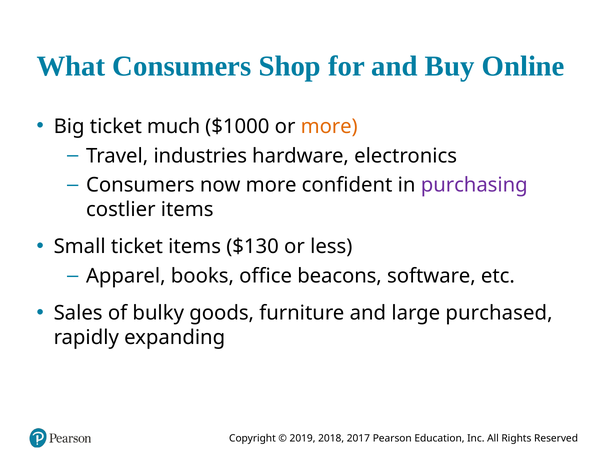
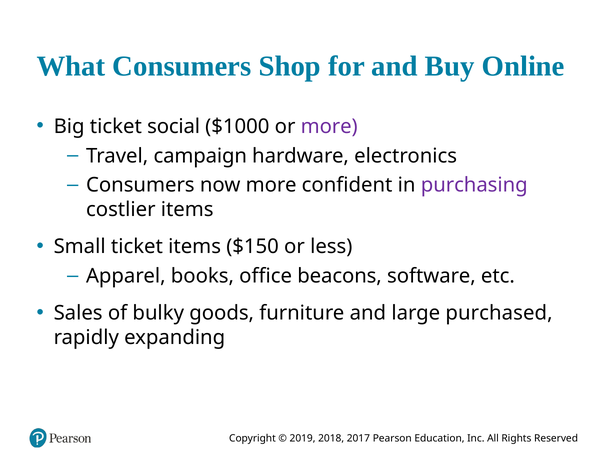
much: much -> social
more at (329, 126) colour: orange -> purple
industries: industries -> campaign
$130: $130 -> $150
